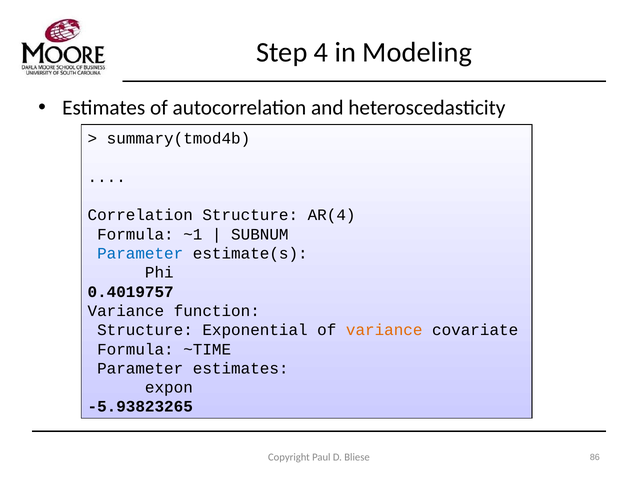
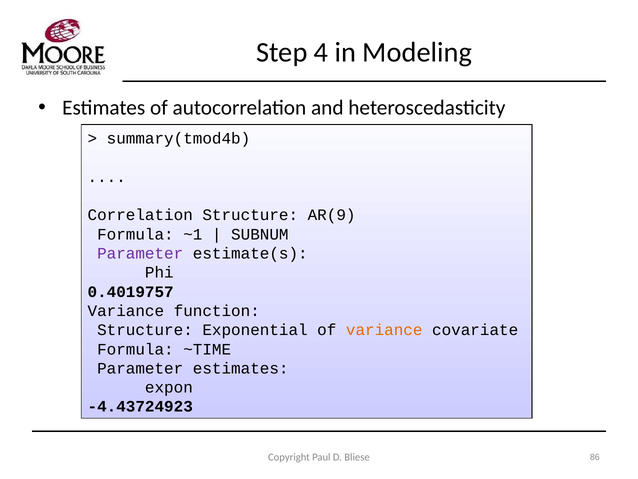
AR(4: AR(4 -> AR(9
Parameter at (140, 253) colour: blue -> purple
-5.93823265: -5.93823265 -> -4.43724923
